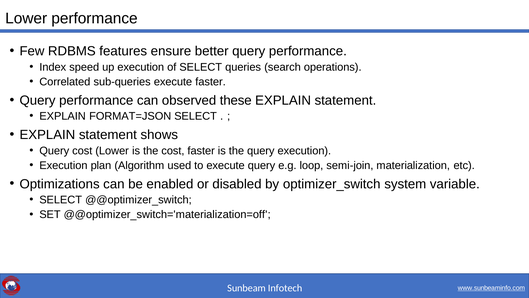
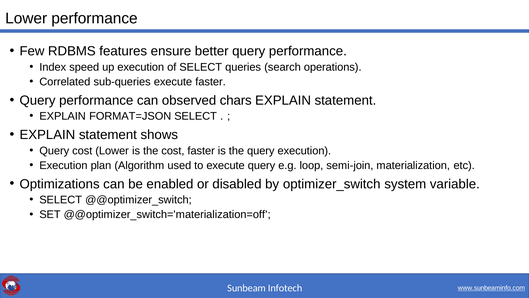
these: these -> chars
